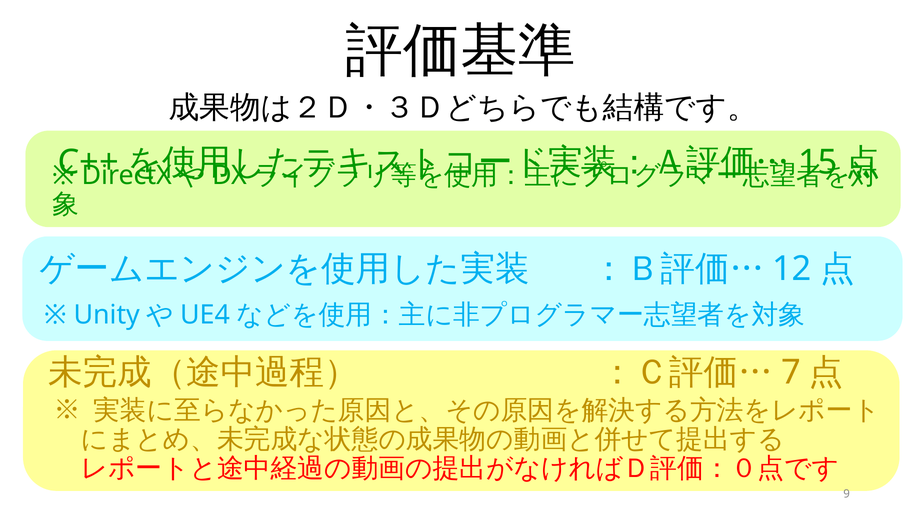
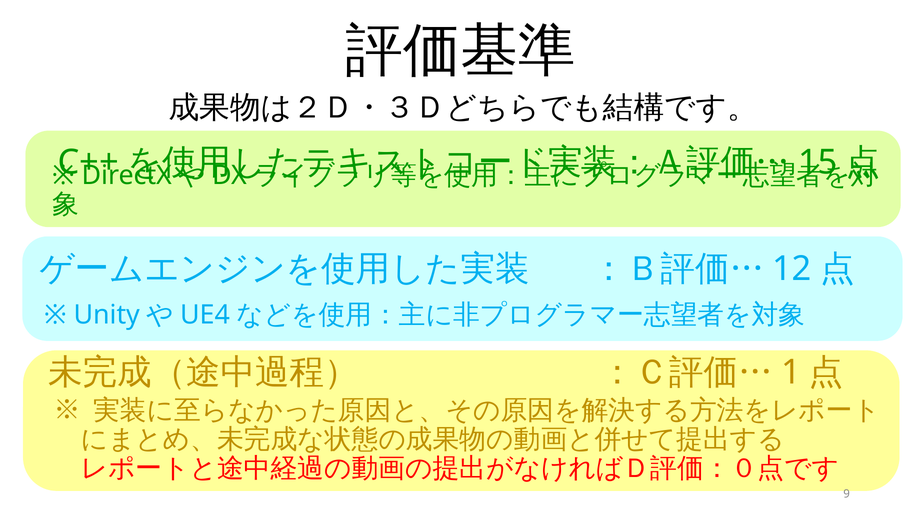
7: 7 -> 1
